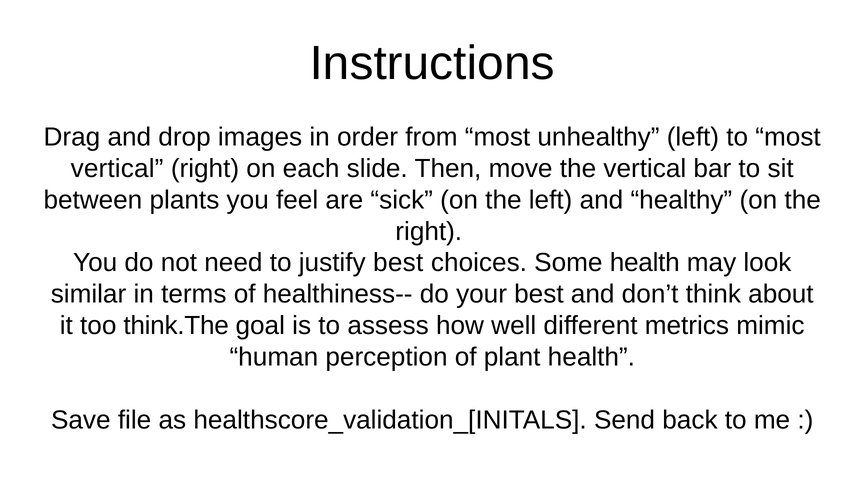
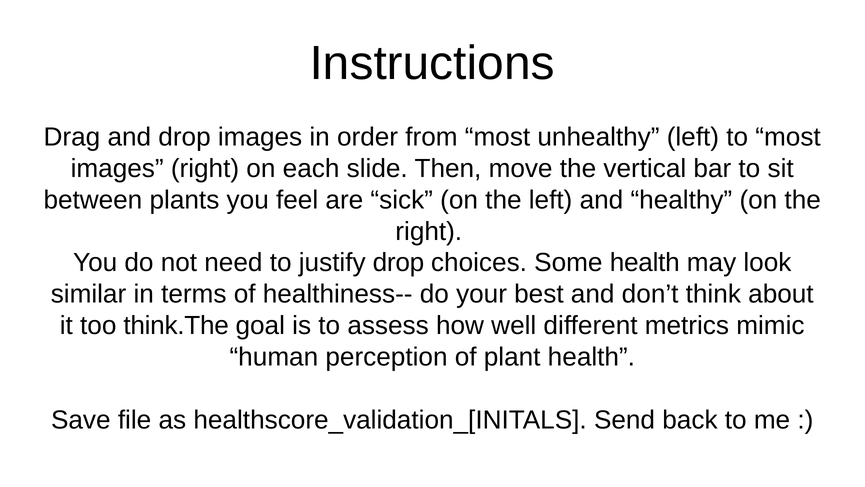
vertical at (117, 168): vertical -> images
justify best: best -> drop
